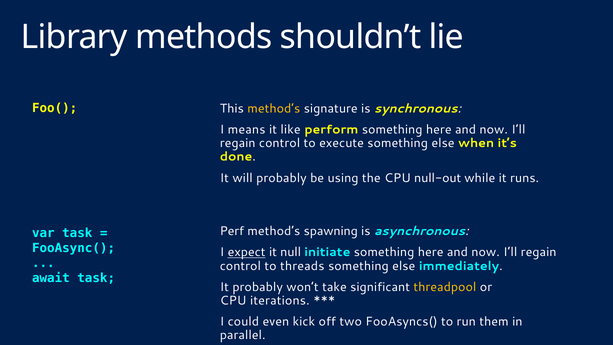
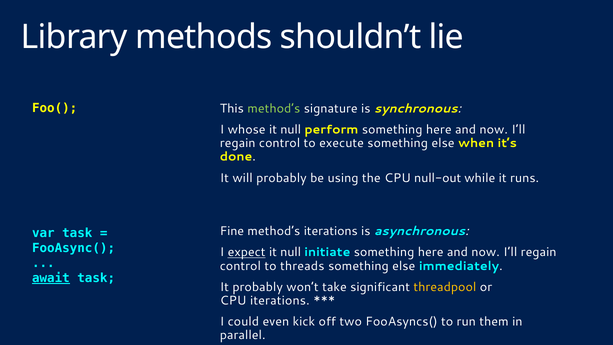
method’s at (274, 108) colour: yellow -> light green
means: means -> whose
like at (291, 130): like -> null
Perf: Perf -> Fine
method’s spawning: spawning -> iterations
await underline: none -> present
